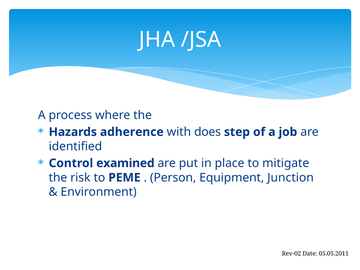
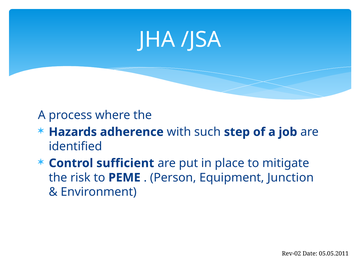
does: does -> such
examined: examined -> sufficient
